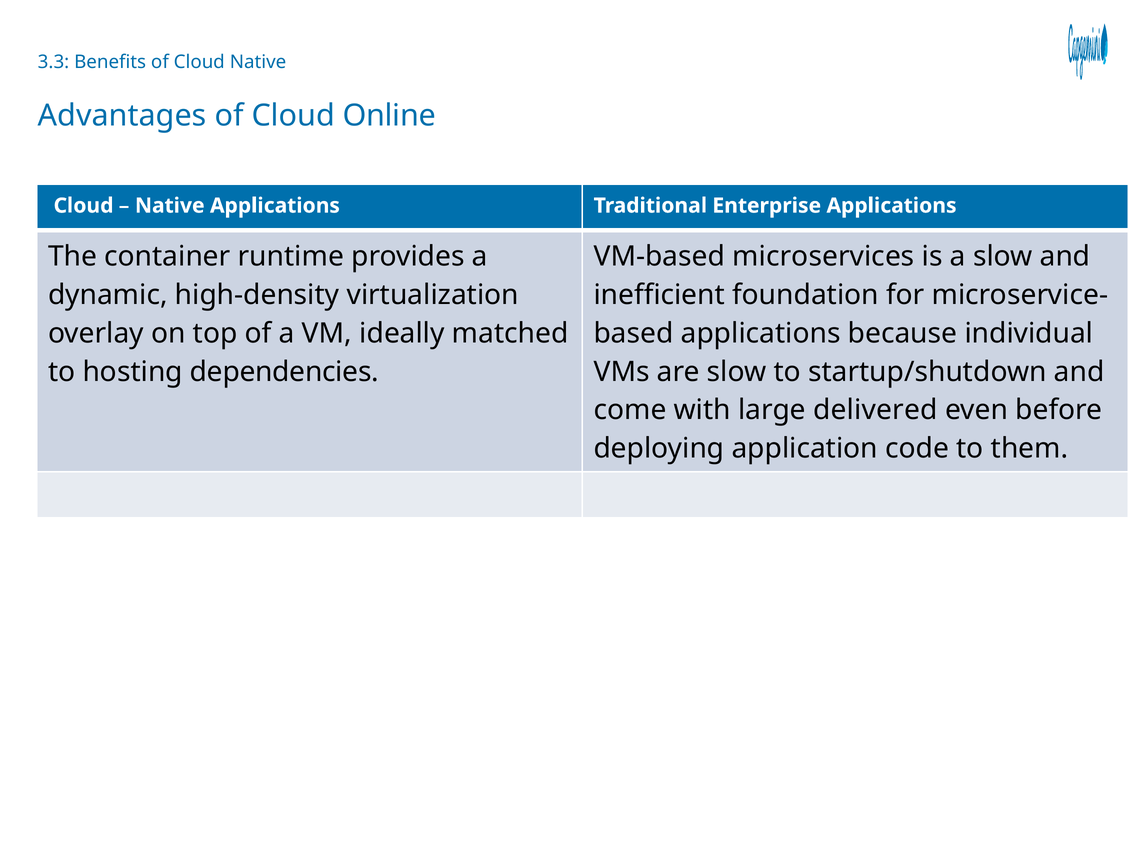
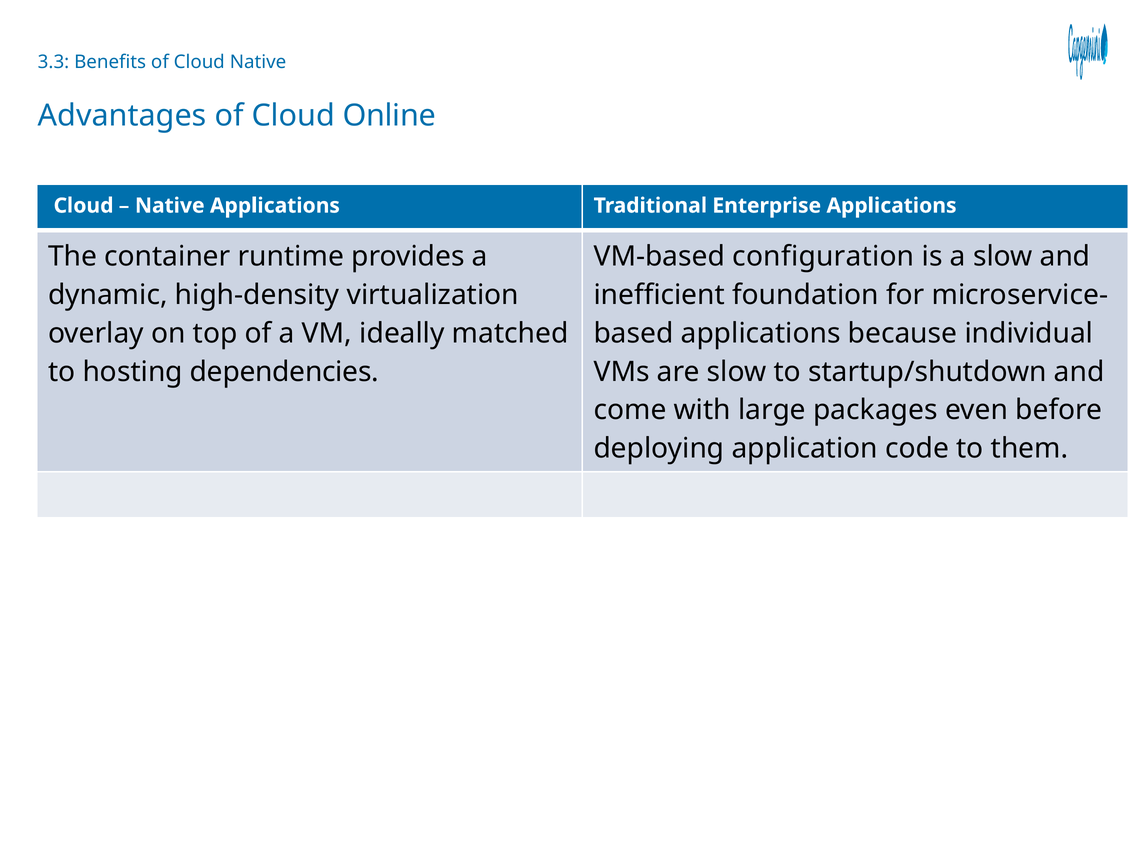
microservices: microservices -> configuration
delivered: delivered -> packages
